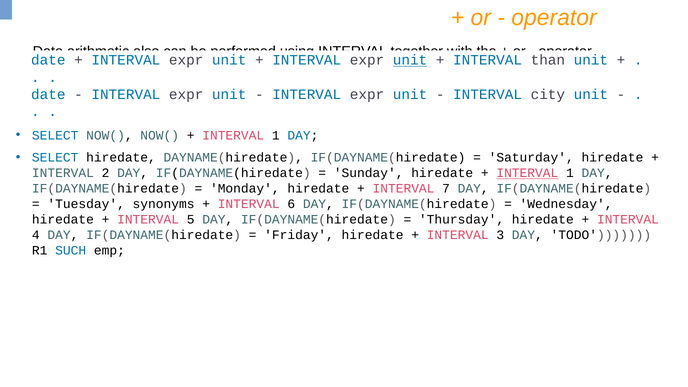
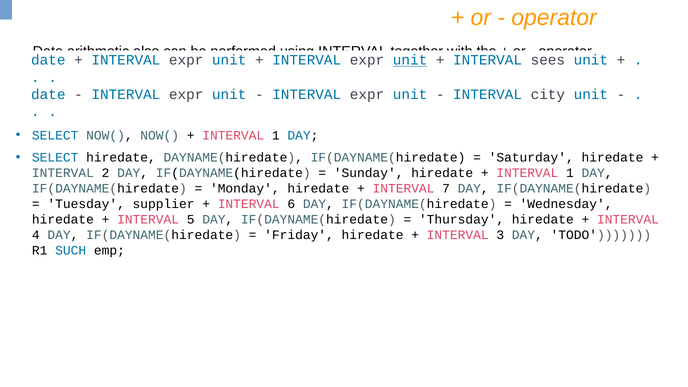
than: than -> sees
INTERVAL at (527, 173) underline: present -> none
synonyms: synonyms -> supplier
